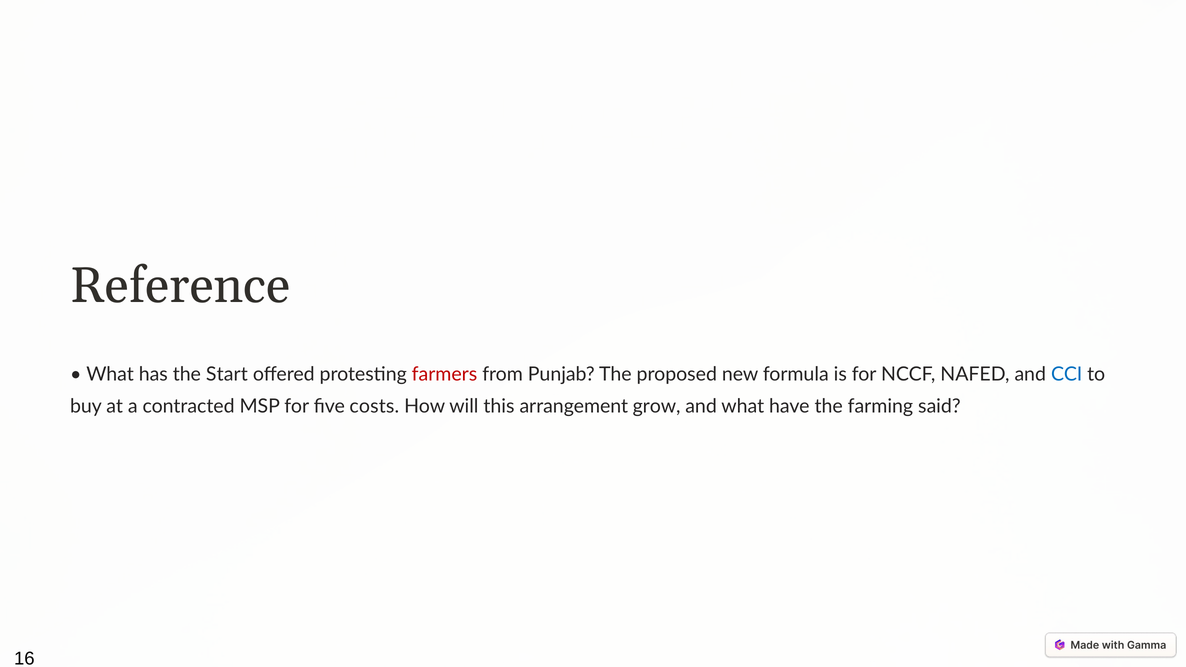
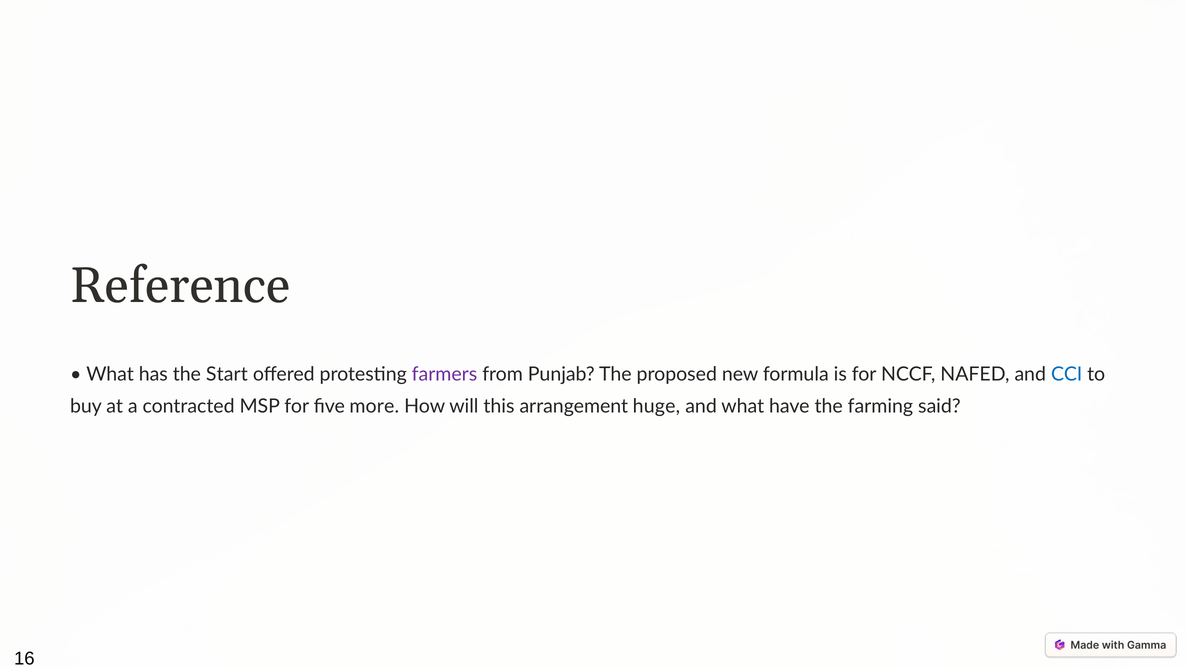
farmers colour: red -> purple
costs: costs -> more
grow: grow -> huge
